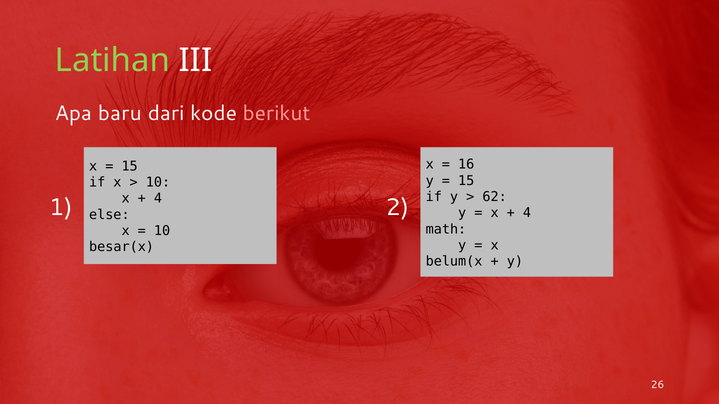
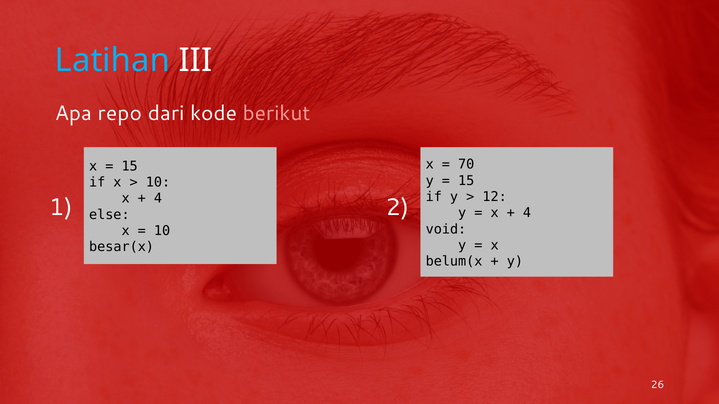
Latihan colour: light green -> light blue
baru: baru -> repo
16: 16 -> 70
62: 62 -> 12
math: math -> void
